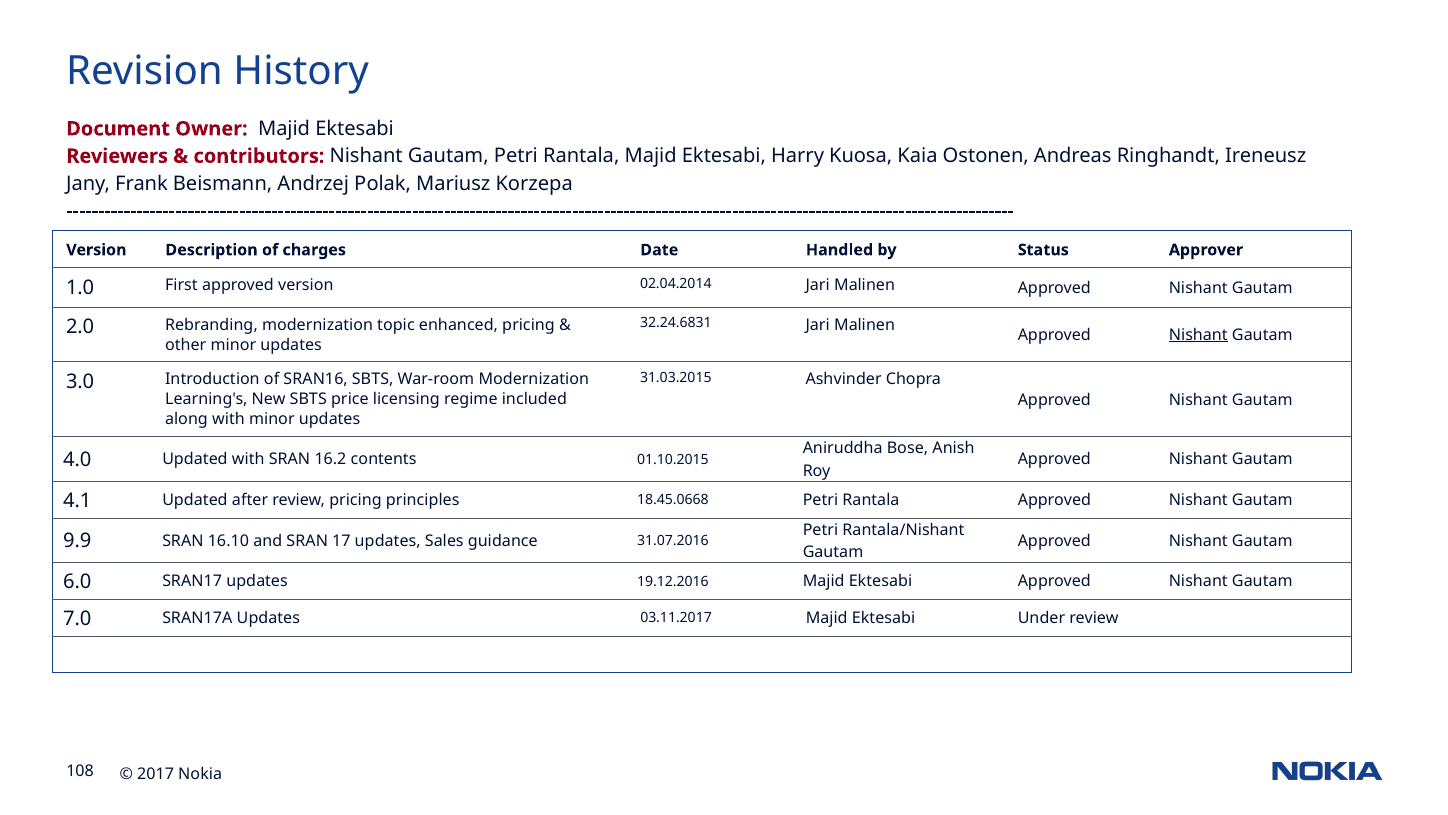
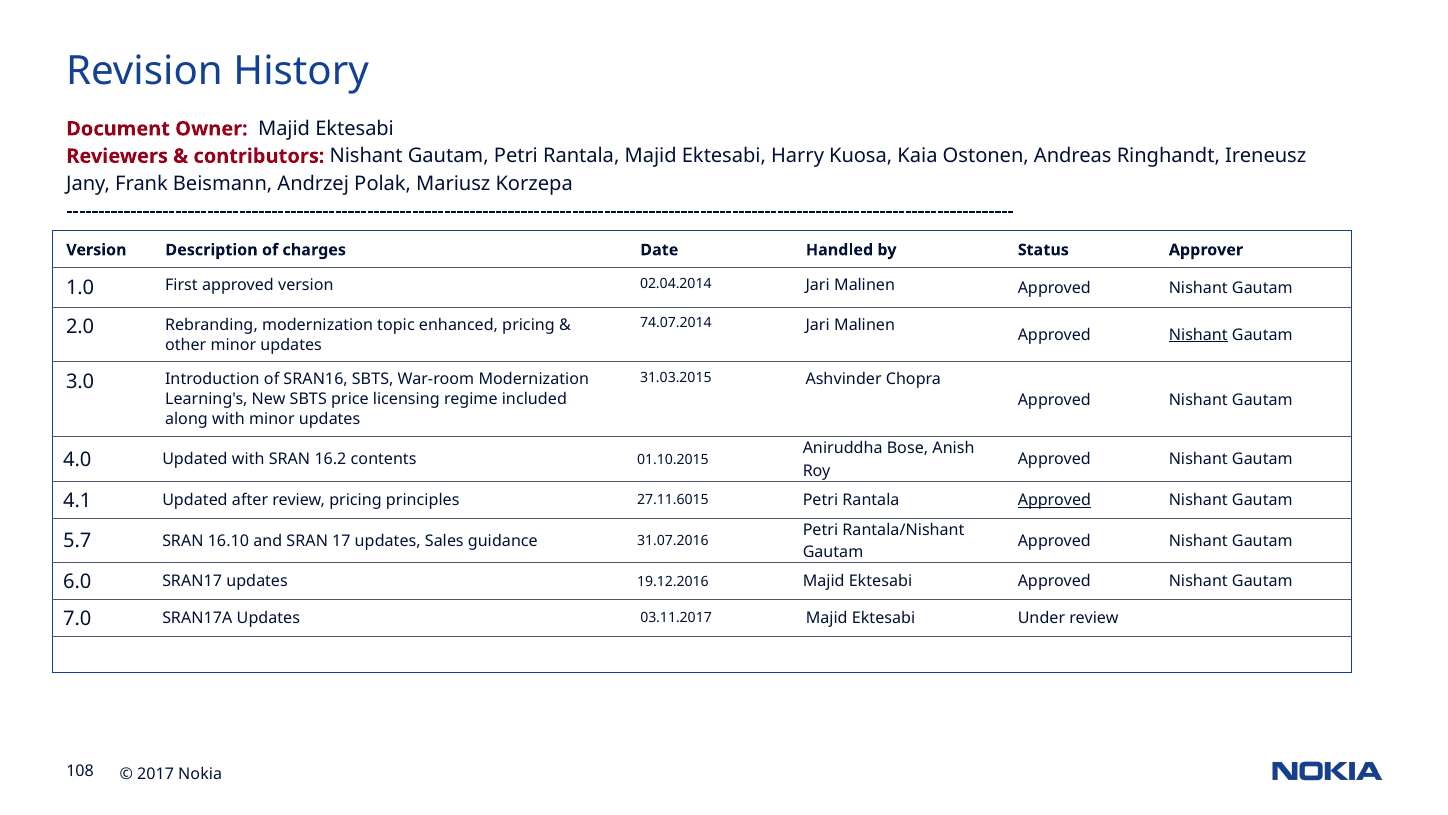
32.24.6831: 32.24.6831 -> 74.07.2014
18.45.0668: 18.45.0668 -> 27.11.6015
Approved at (1054, 500) underline: none -> present
9.9: 9.9 -> 5.7
